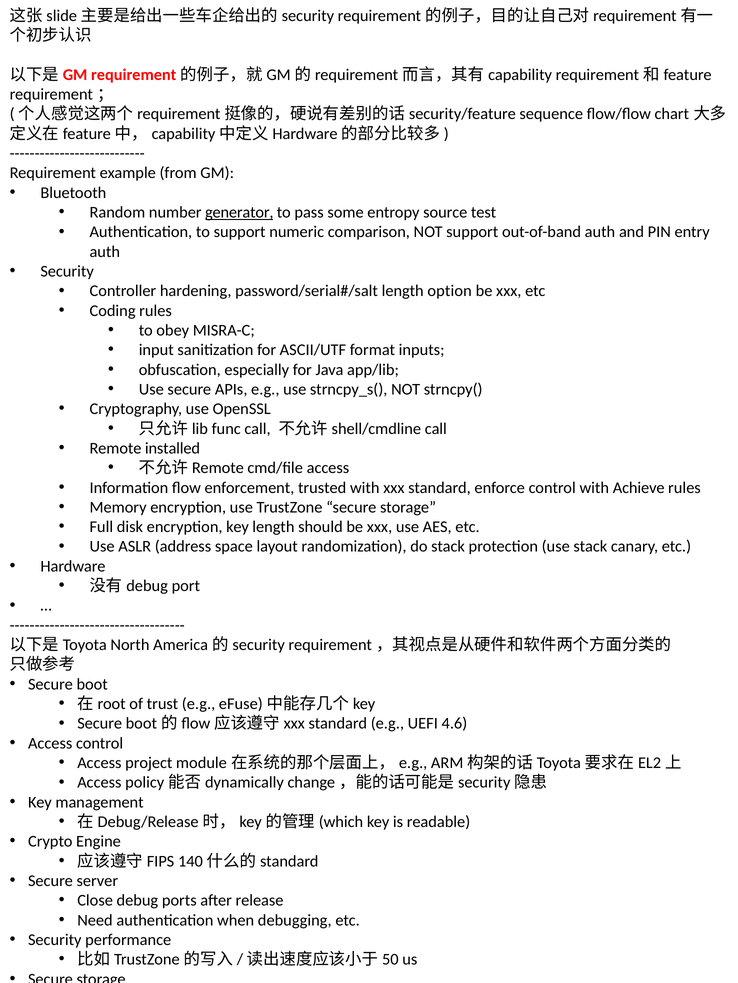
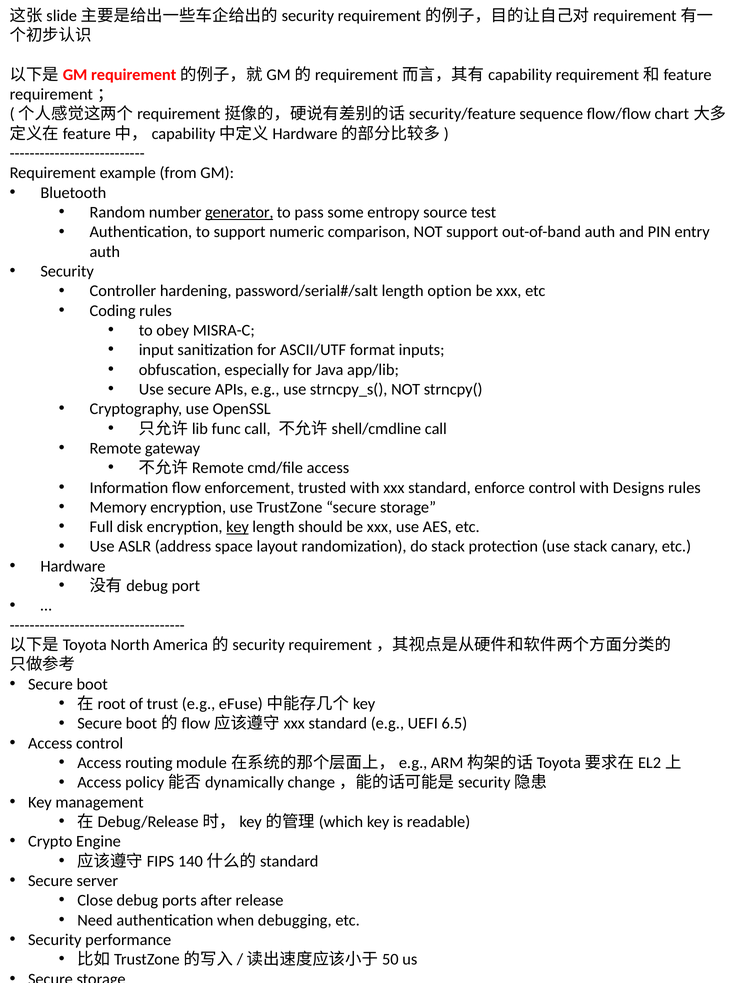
installed: installed -> gateway
Achieve: Achieve -> Designs
key at (237, 527) underline: none -> present
4.6: 4.6 -> 6.5
project: project -> routing
